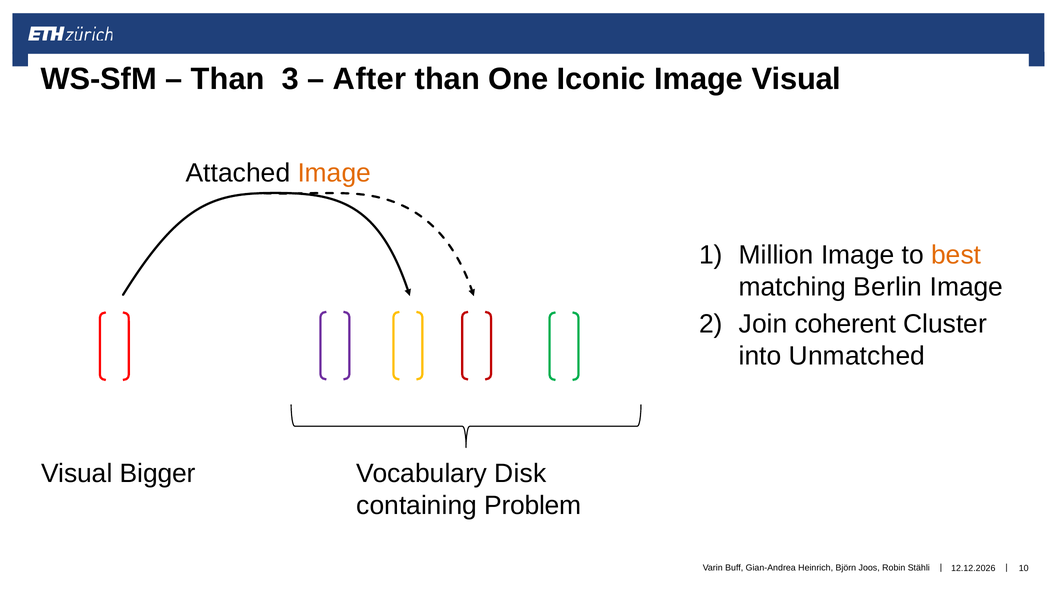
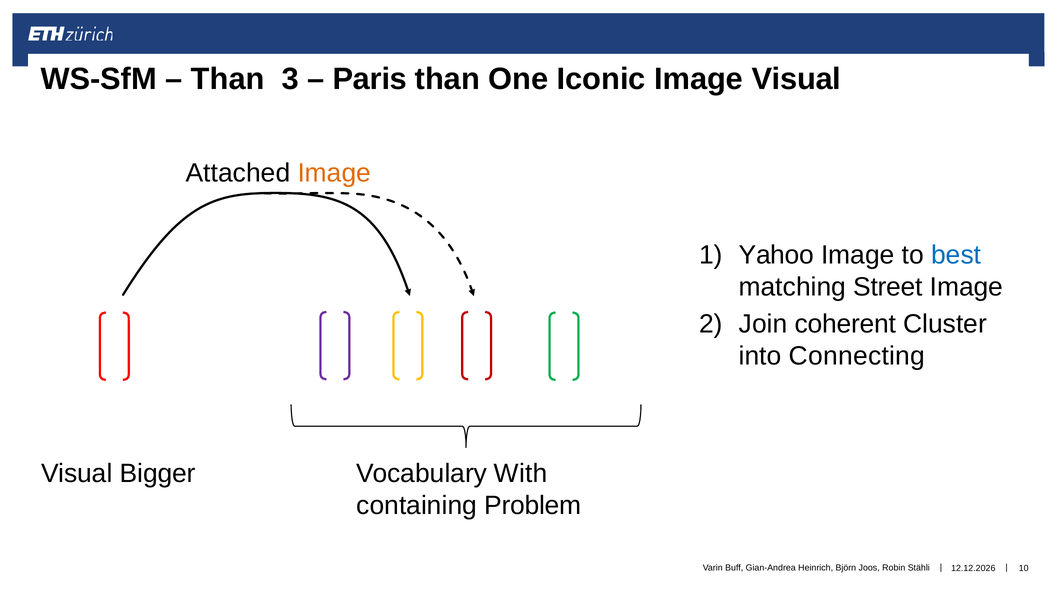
After: After -> Paris
Million: Million -> Yahoo
best colour: orange -> blue
Berlin: Berlin -> Street
Unmatched: Unmatched -> Connecting
Disk: Disk -> With
